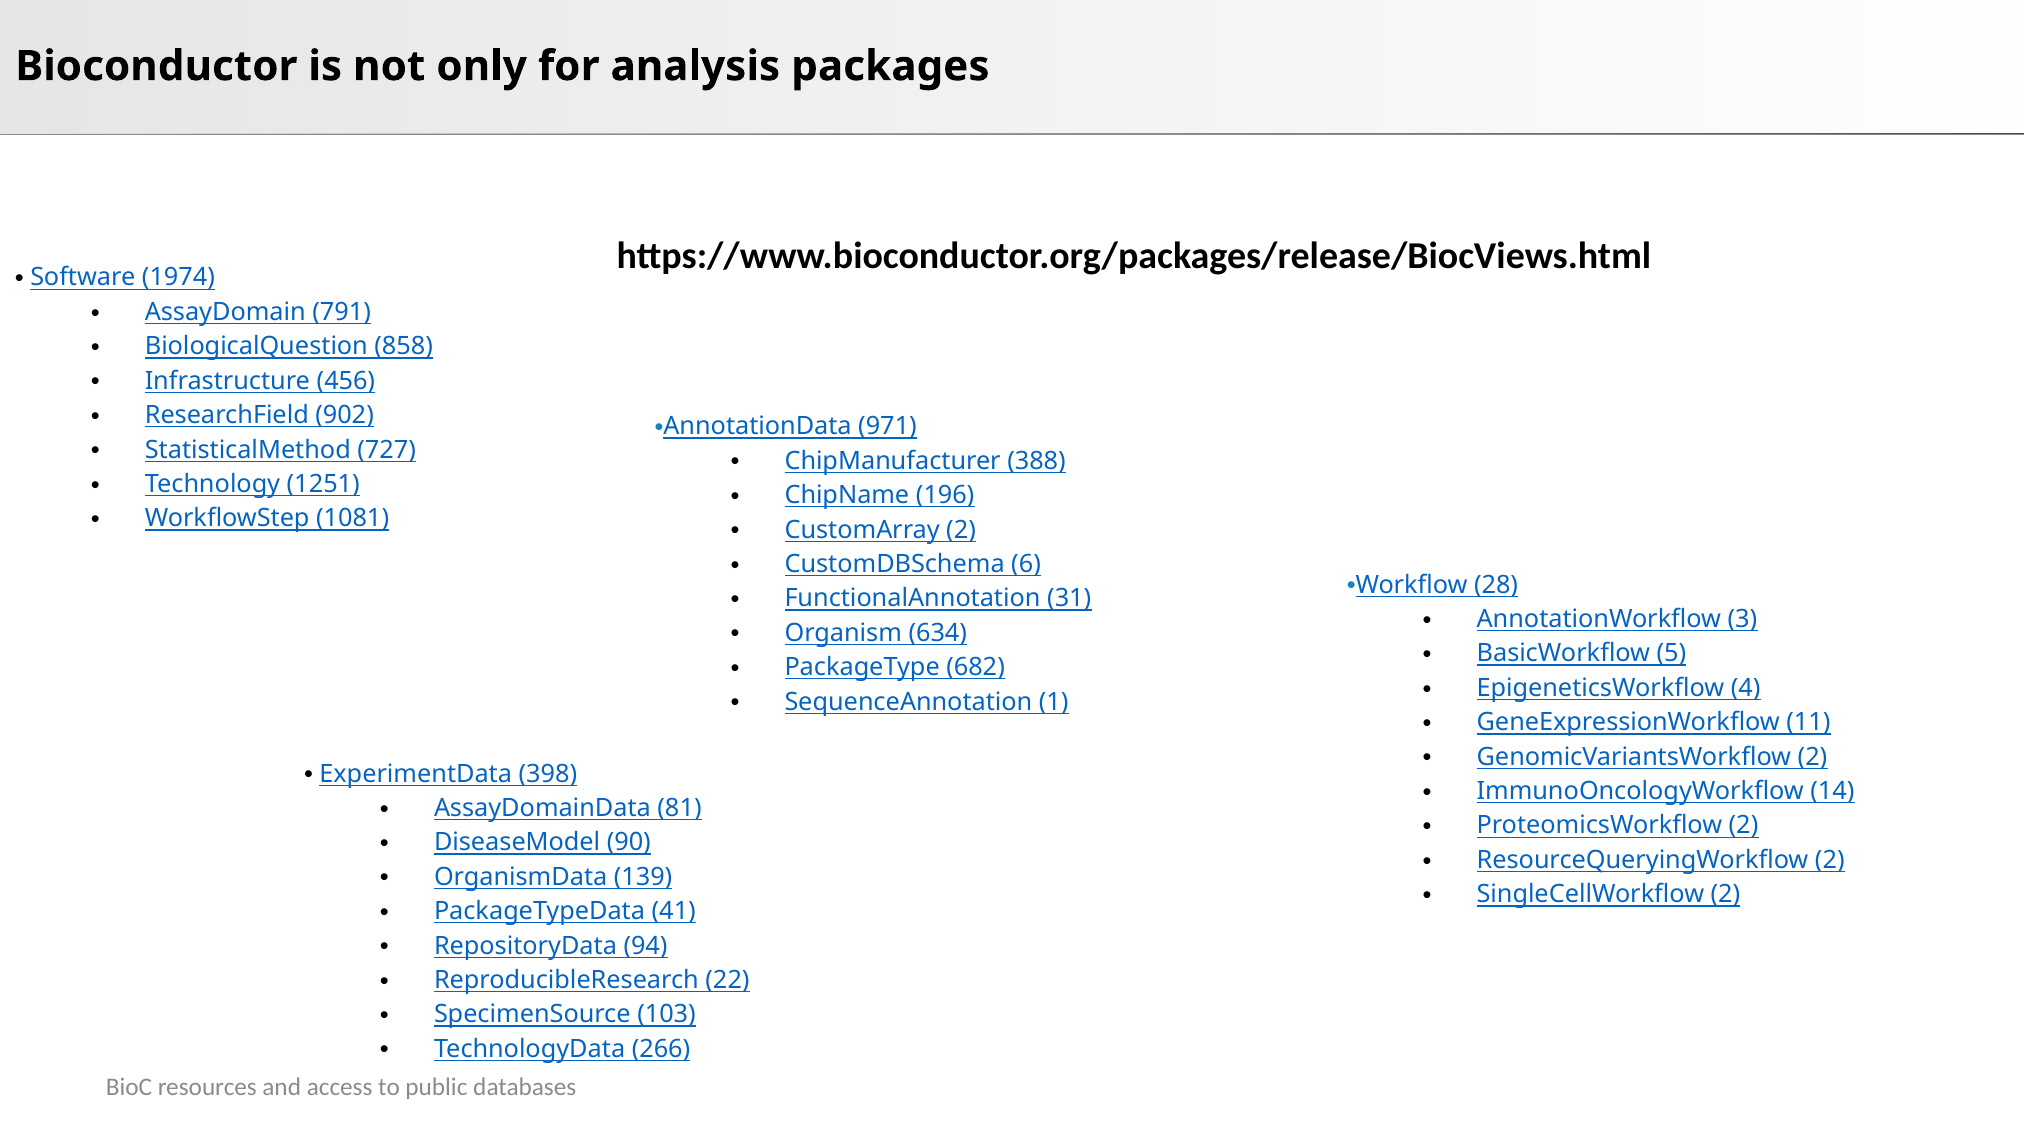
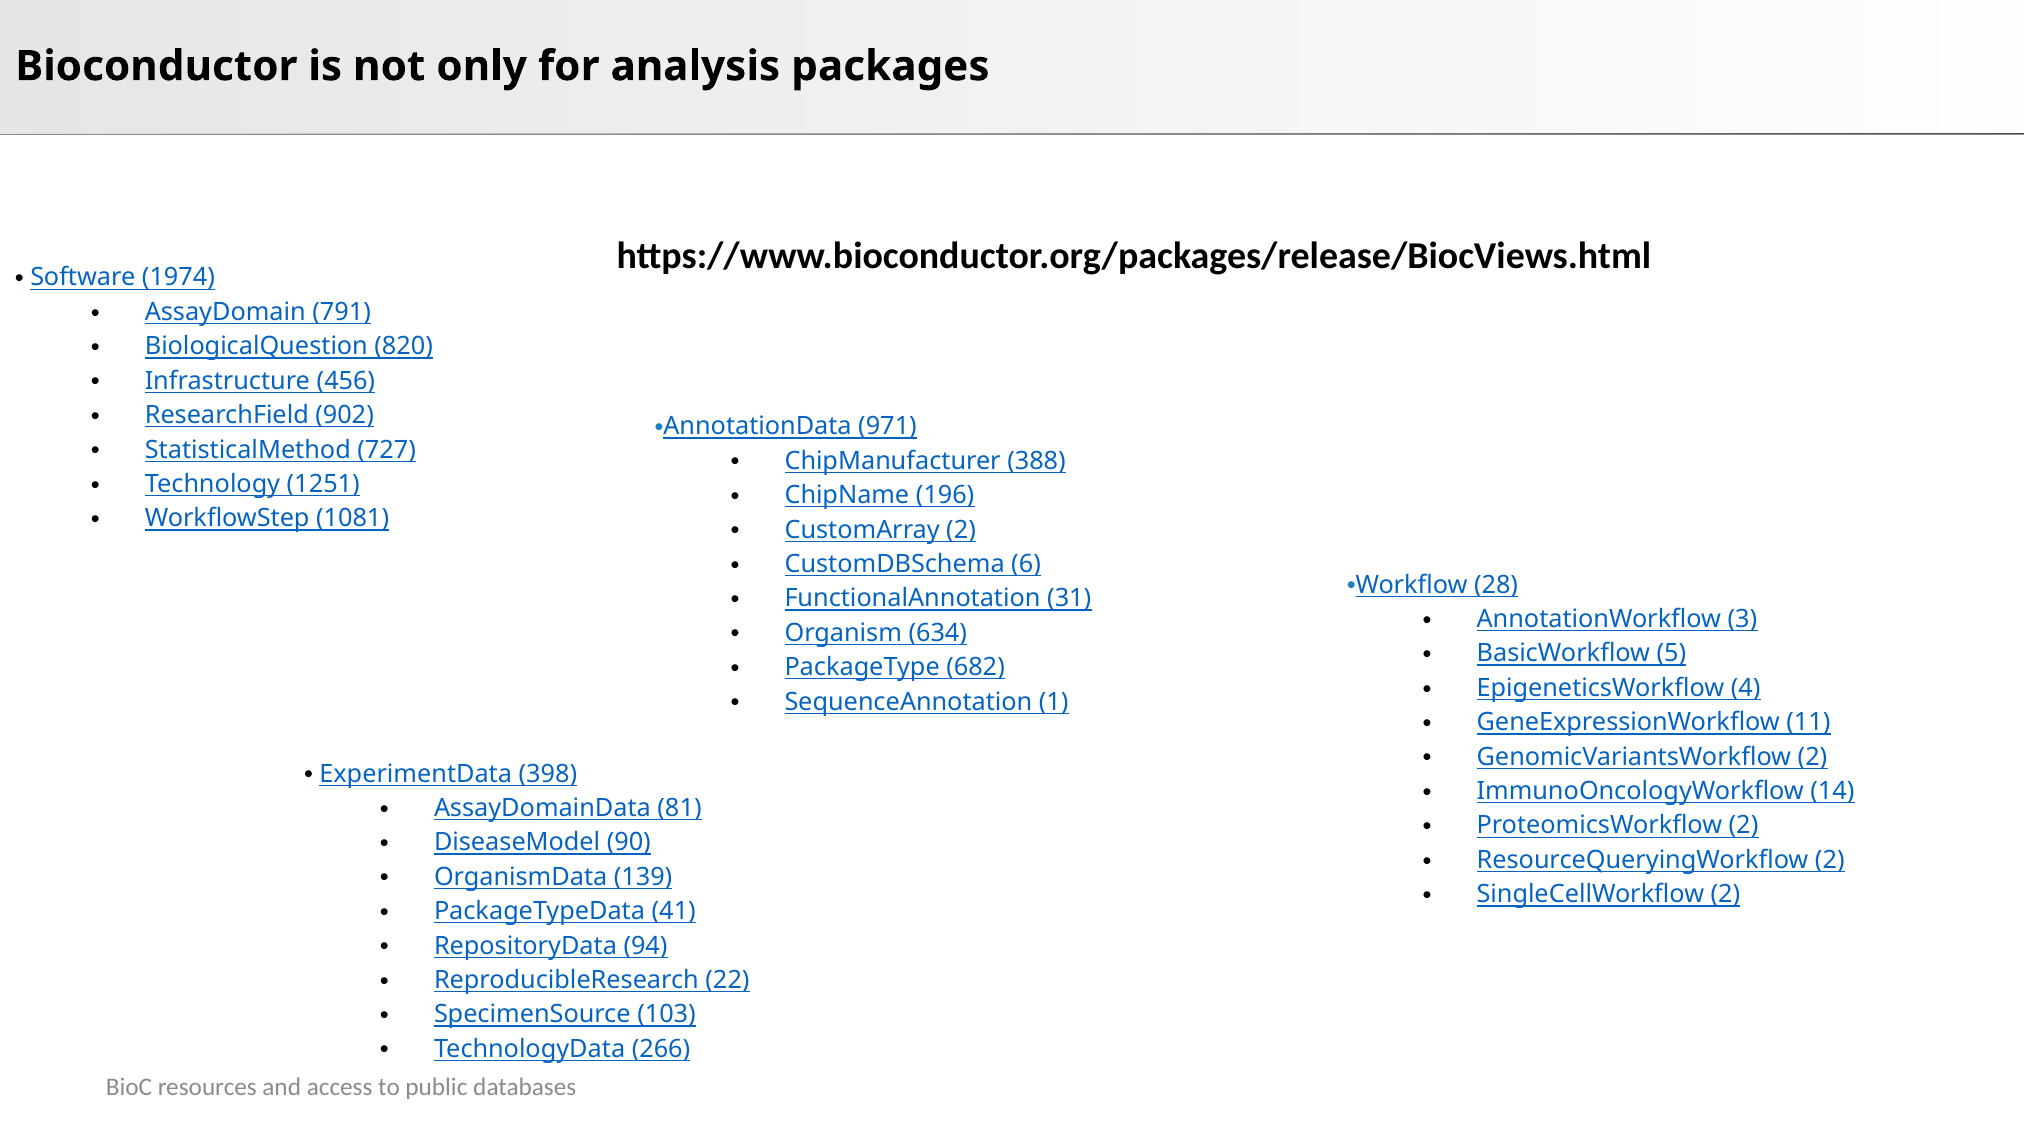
858: 858 -> 820
